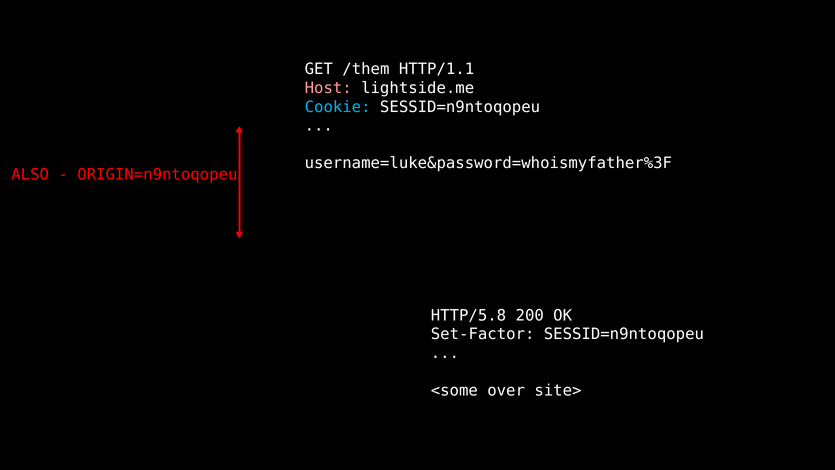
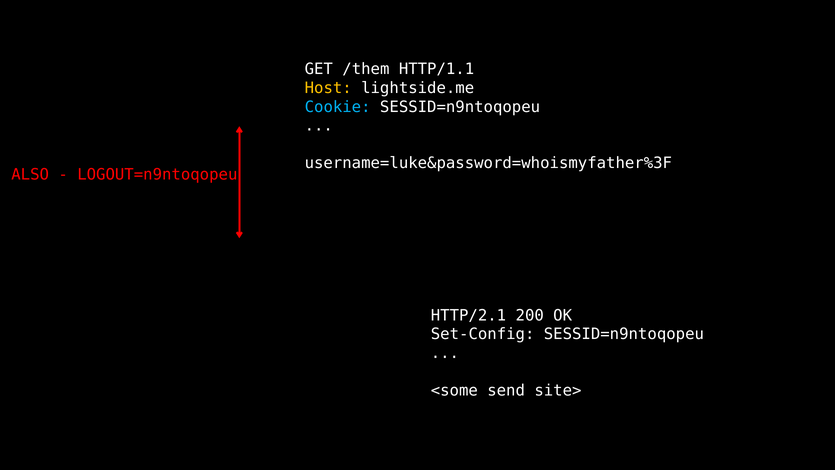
Host colour: pink -> yellow
ORIGIN=n9ntoqopeu: ORIGIN=n9ntoqopeu -> LOGOUT=n9ntoqopeu
HTTP/5.8: HTTP/5.8 -> HTTP/2.1
Set-Factor: Set-Factor -> Set-Config
over: over -> send
